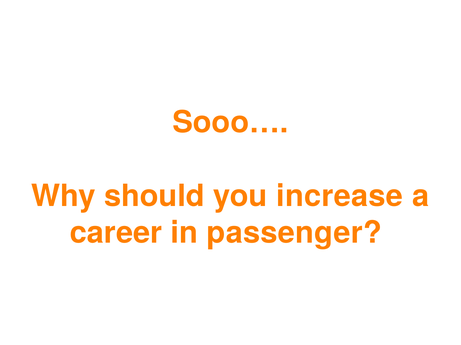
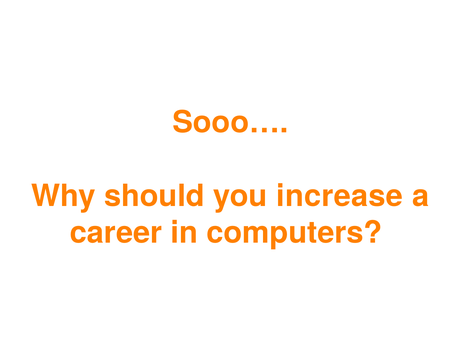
passenger: passenger -> computers
